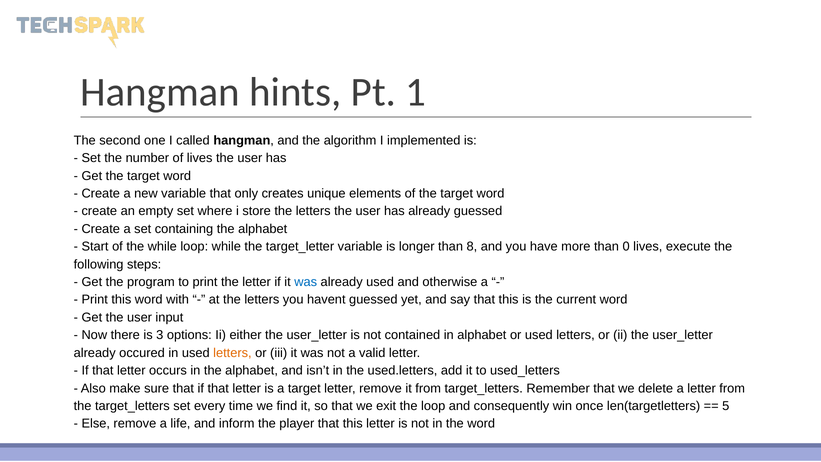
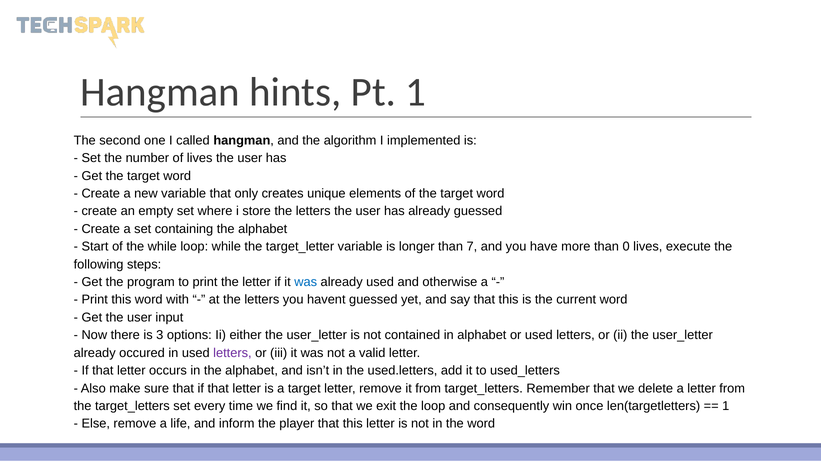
8: 8 -> 7
letters at (232, 353) colour: orange -> purple
5 at (726, 406): 5 -> 1
